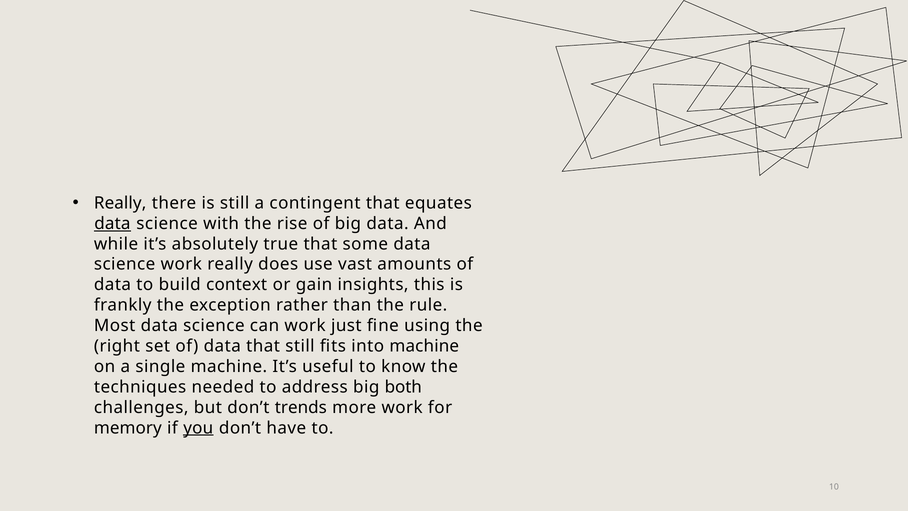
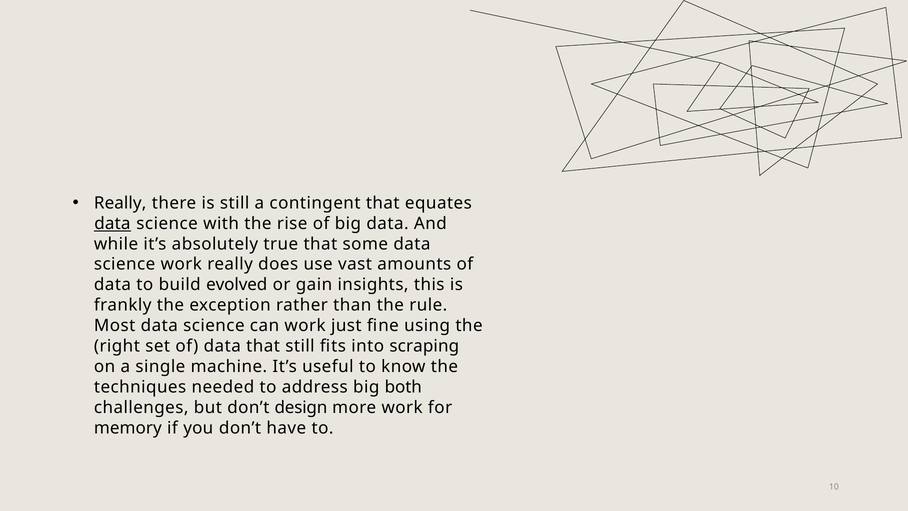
context: context -> evolved
into machine: machine -> scraping
trends: trends -> design
you underline: present -> none
